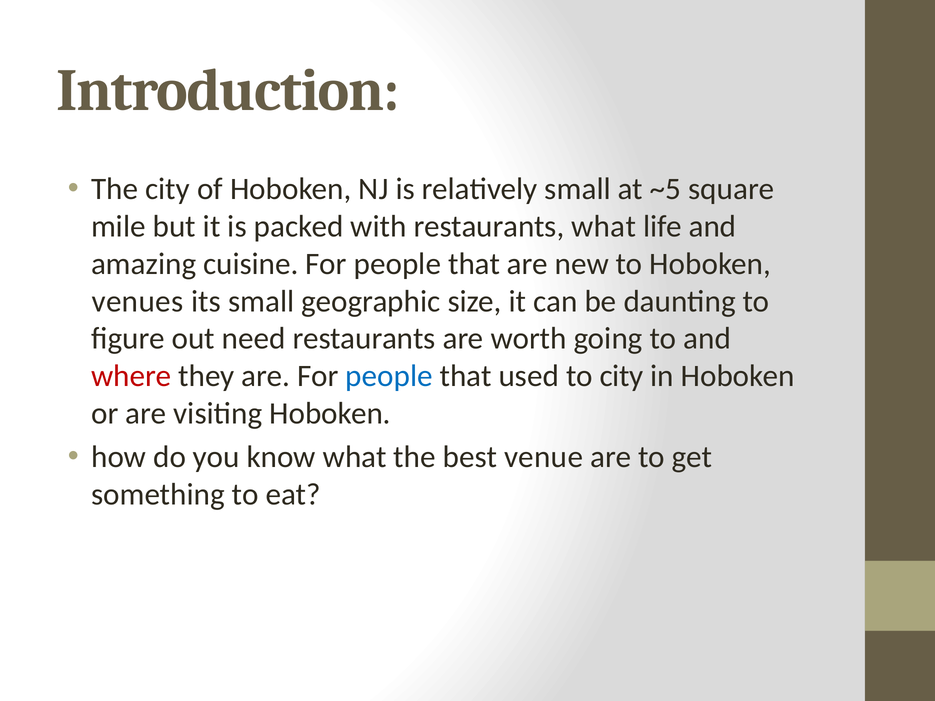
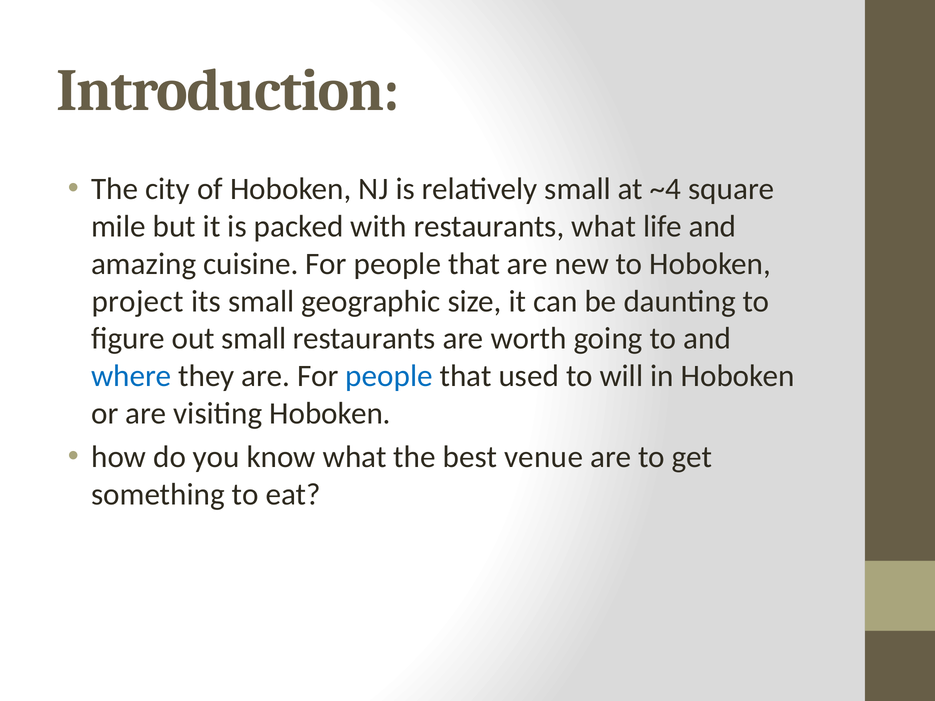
~5: ~5 -> ~4
venues: venues -> project
out need: need -> small
where colour: red -> blue
to city: city -> will
